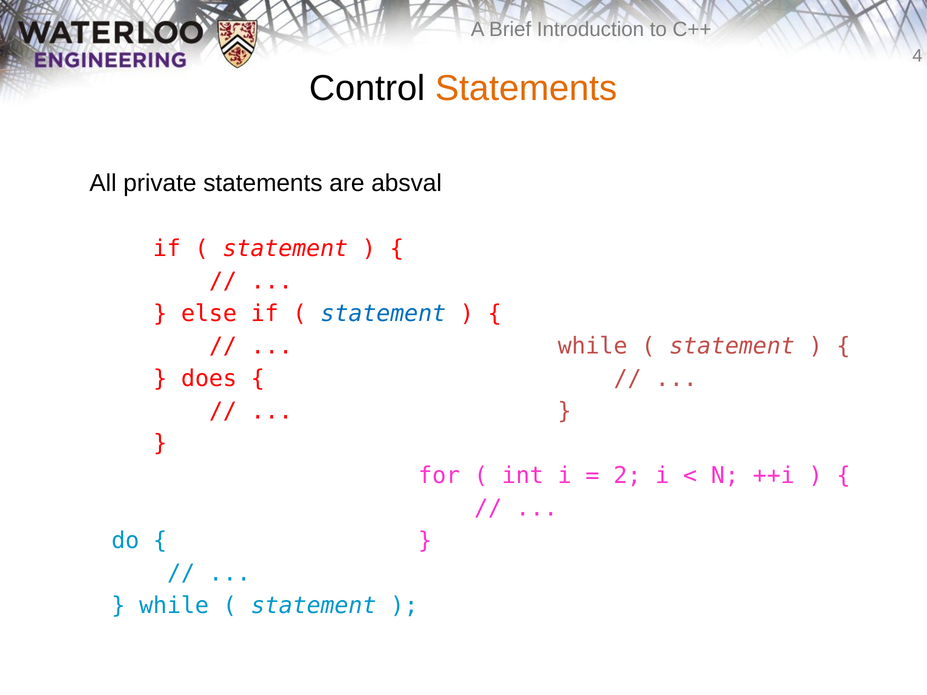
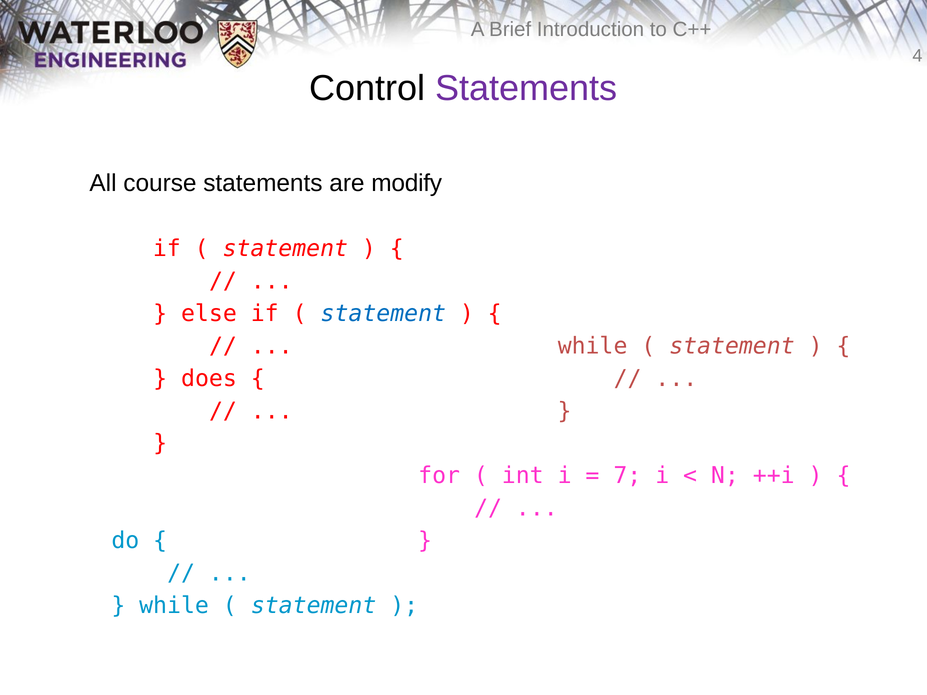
Statements at (526, 88) colour: orange -> purple
private: private -> course
absval: absval -> modify
2: 2 -> 7
